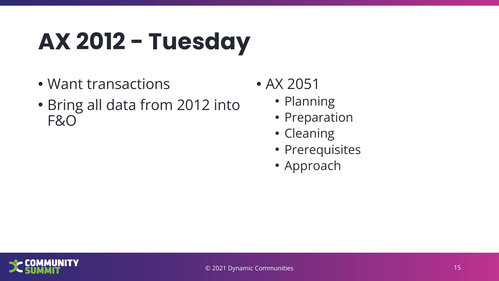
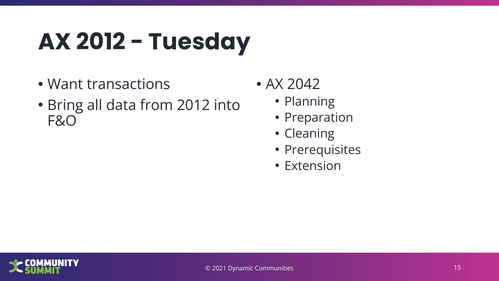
2051: 2051 -> 2042
Approach: Approach -> Extension
